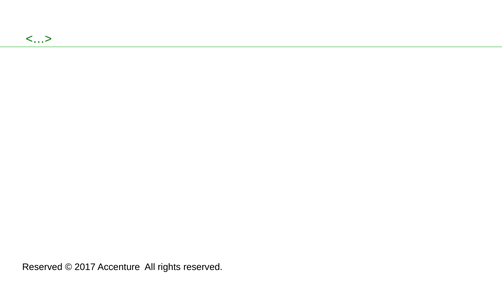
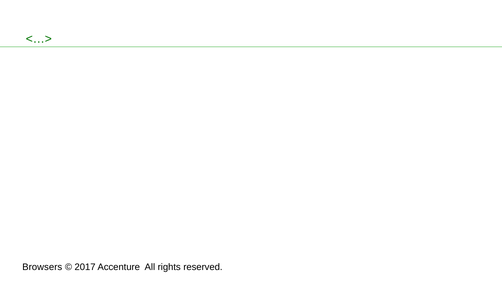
Reserved at (42, 267): Reserved -> Browsers
